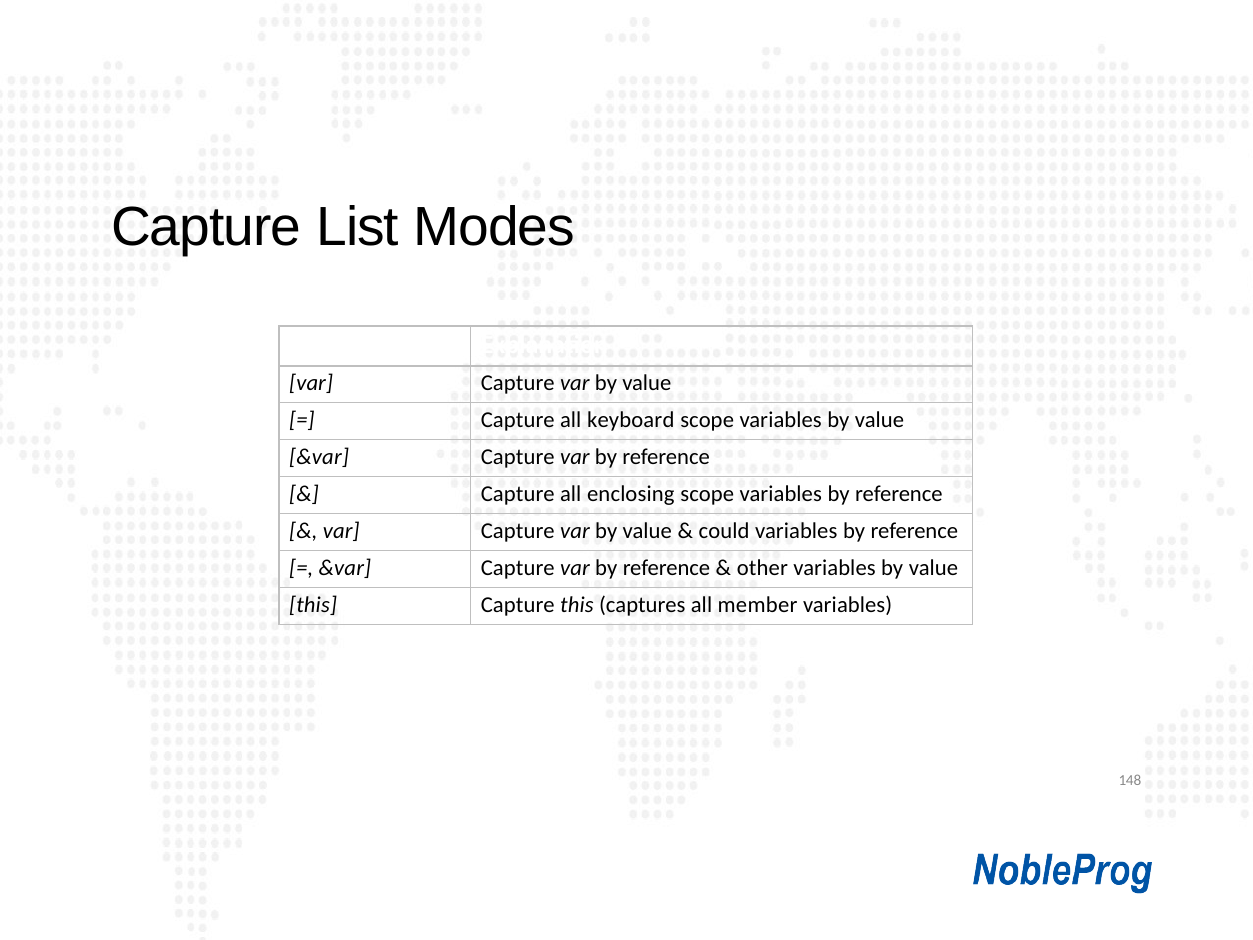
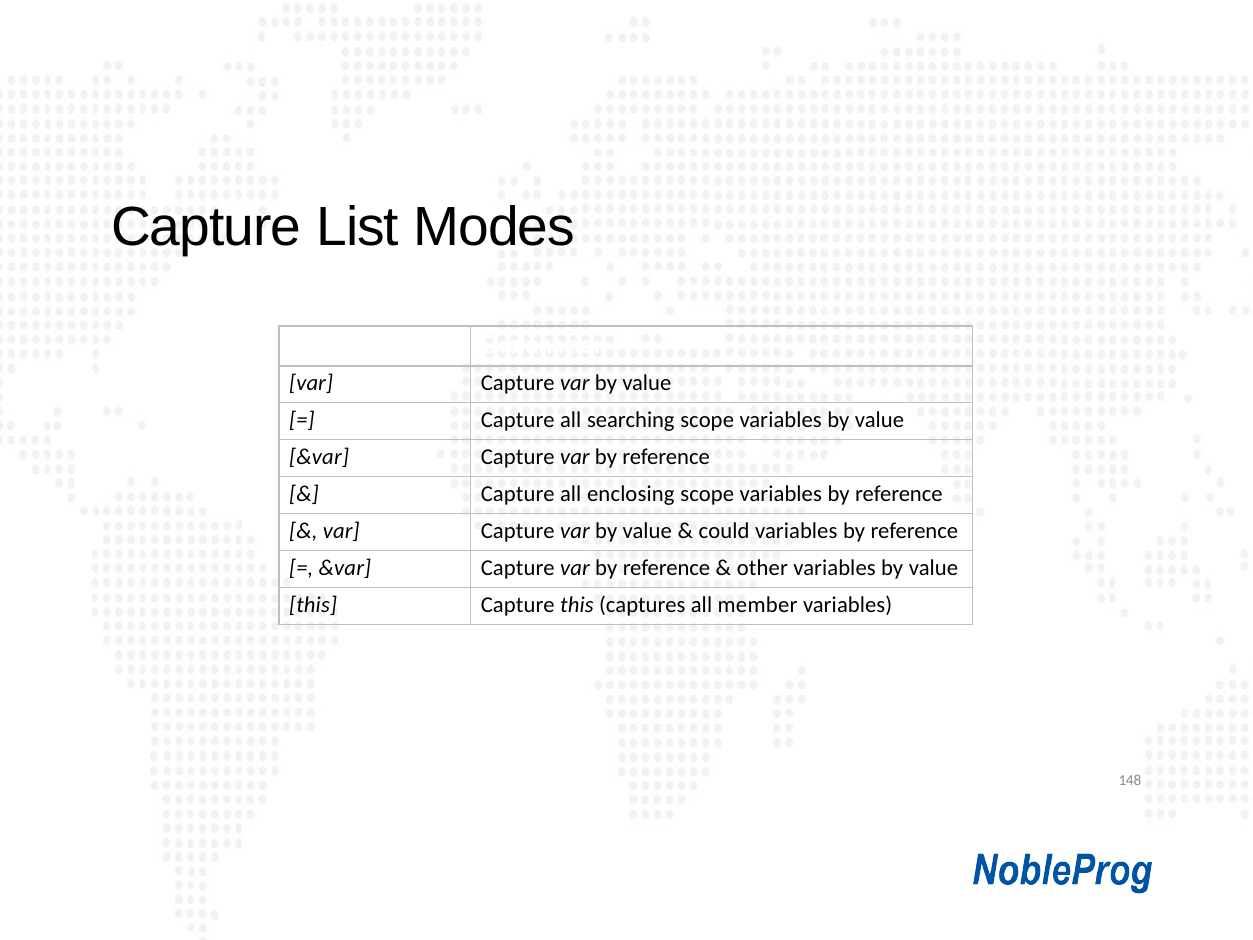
keyboard: keyboard -> searching
